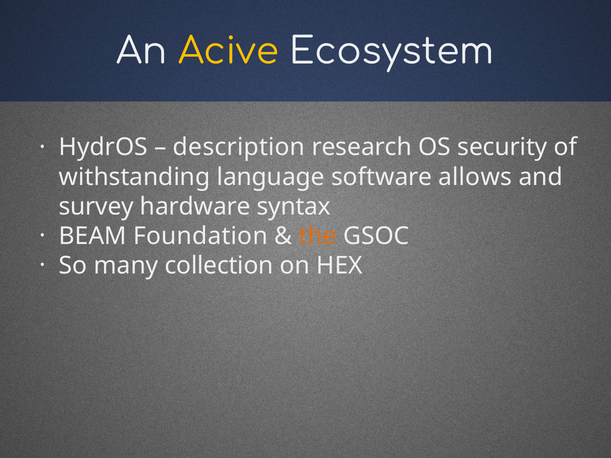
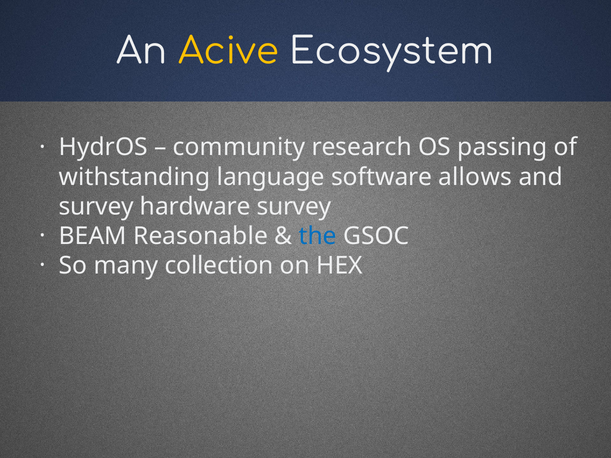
description: description -> community
security: security -> passing
hardware syntax: syntax -> survey
Foundation: Foundation -> Reasonable
the colour: orange -> blue
